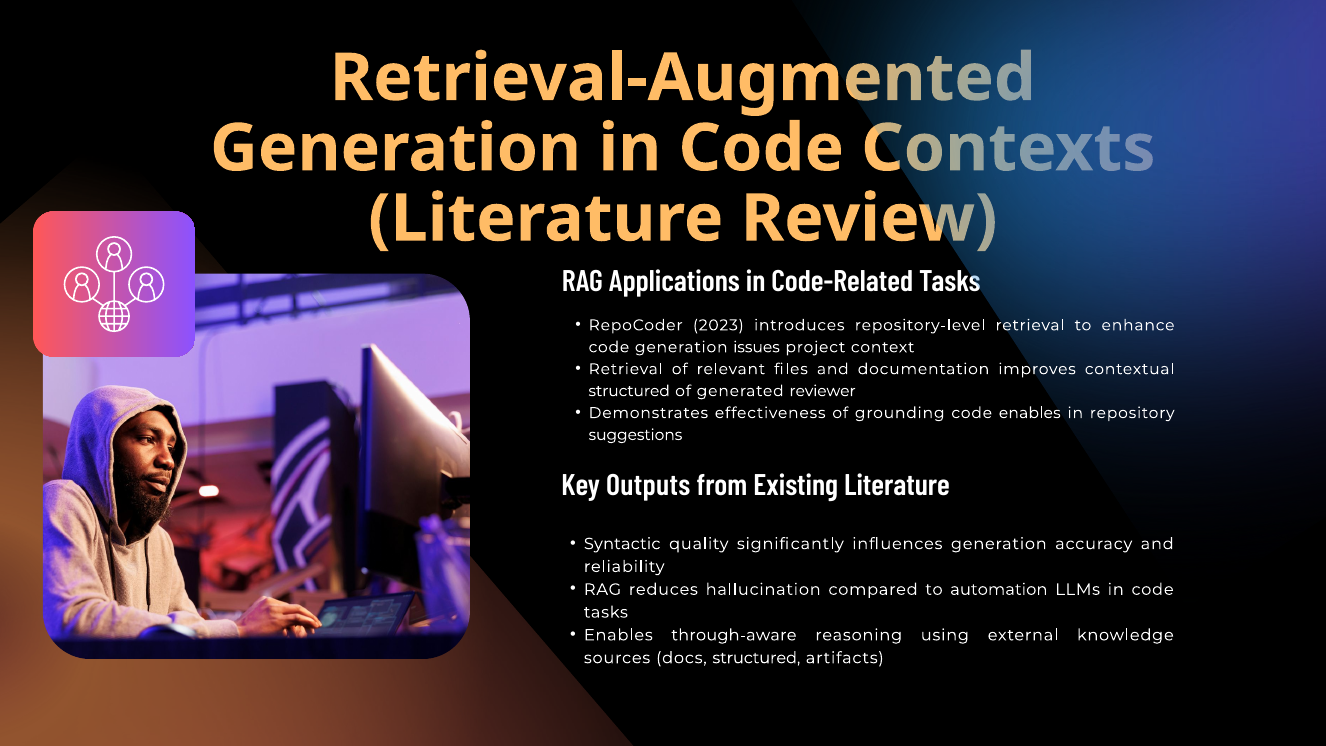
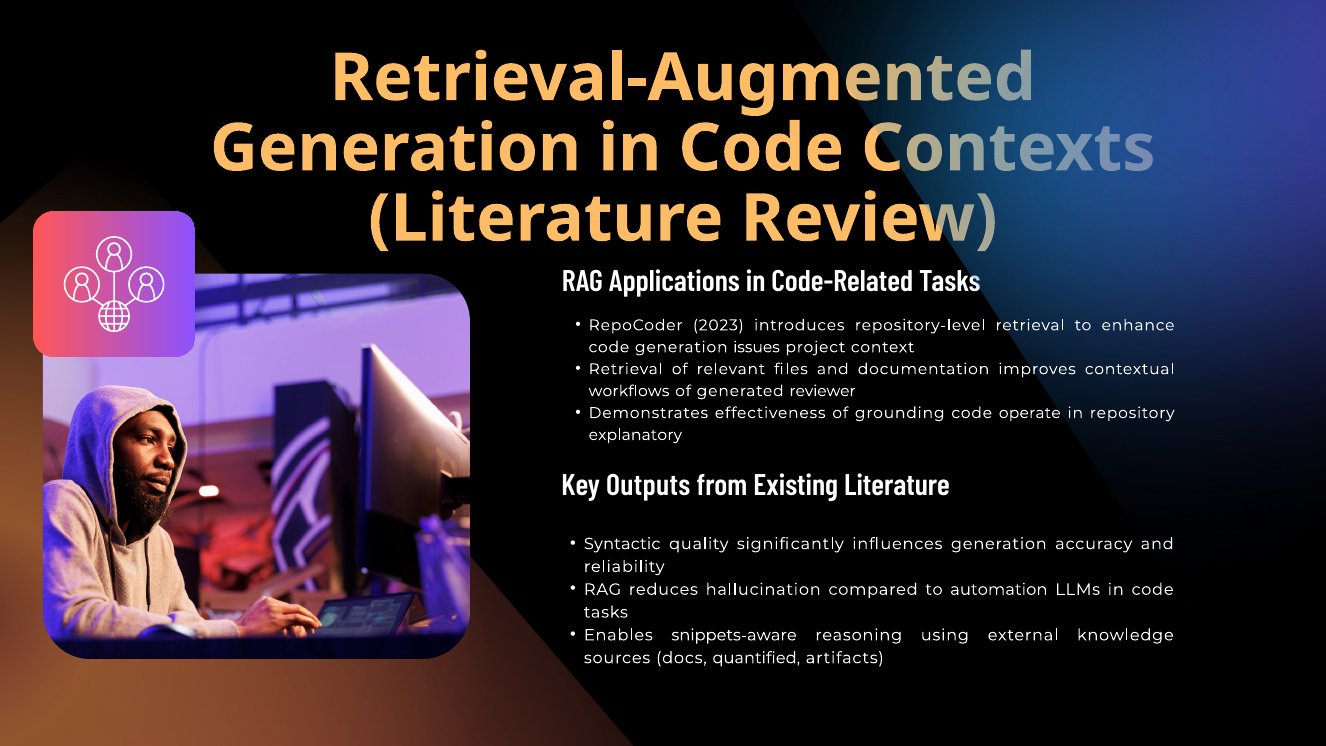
structured at (629, 391): structured -> workflows
code enables: enables -> operate
suggestions: suggestions -> explanatory
through-aware: through-aware -> snippets-aware
docs structured: structured -> quantified
